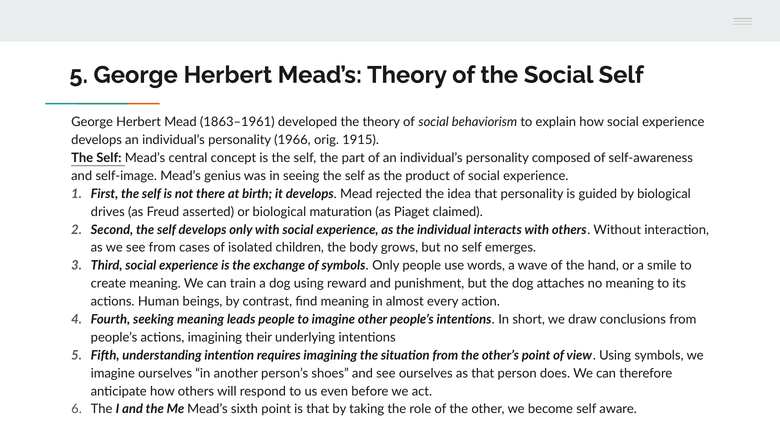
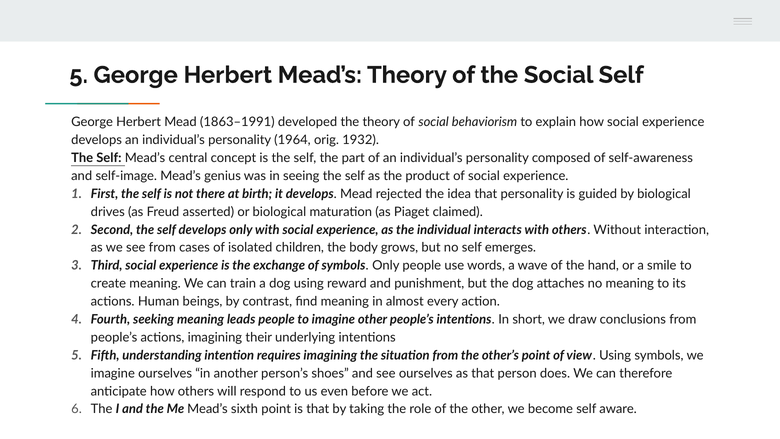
1863–1961: 1863–1961 -> 1863–1991
1966: 1966 -> 1964
1915: 1915 -> 1932
